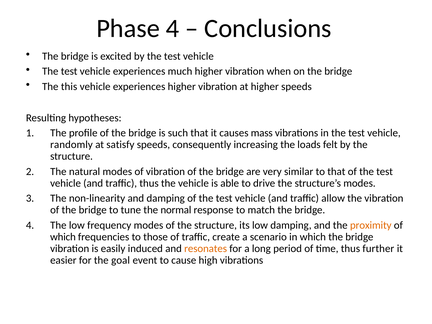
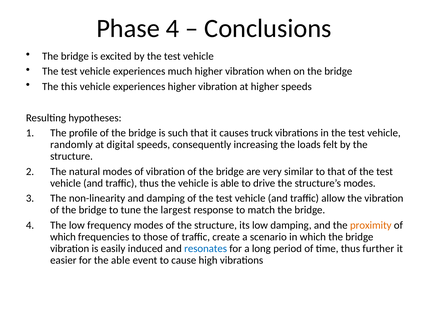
mass: mass -> truck
satisfy: satisfy -> digital
normal: normal -> largest
resonates colour: orange -> blue
the goal: goal -> able
